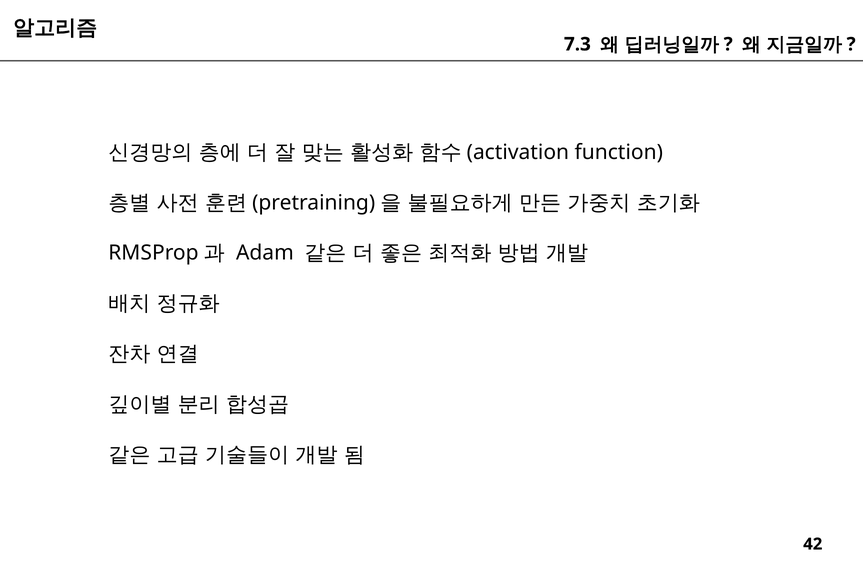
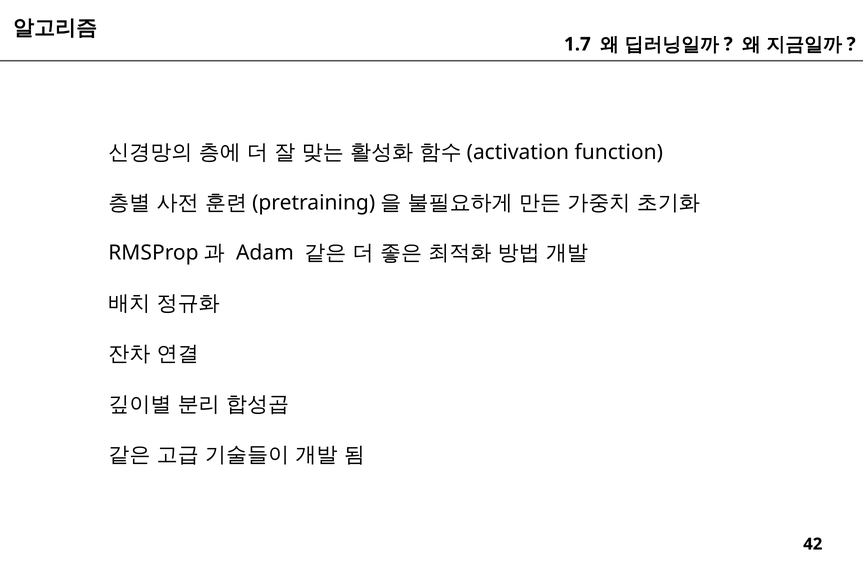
7.3: 7.3 -> 1.7
